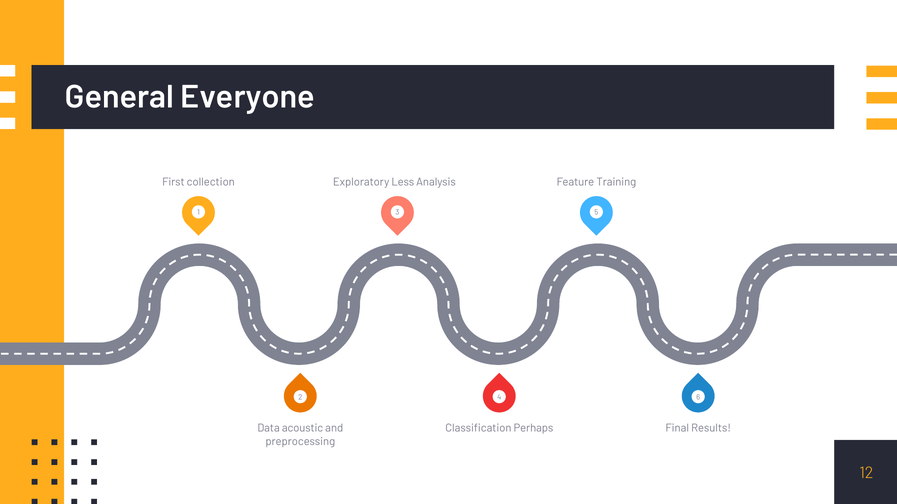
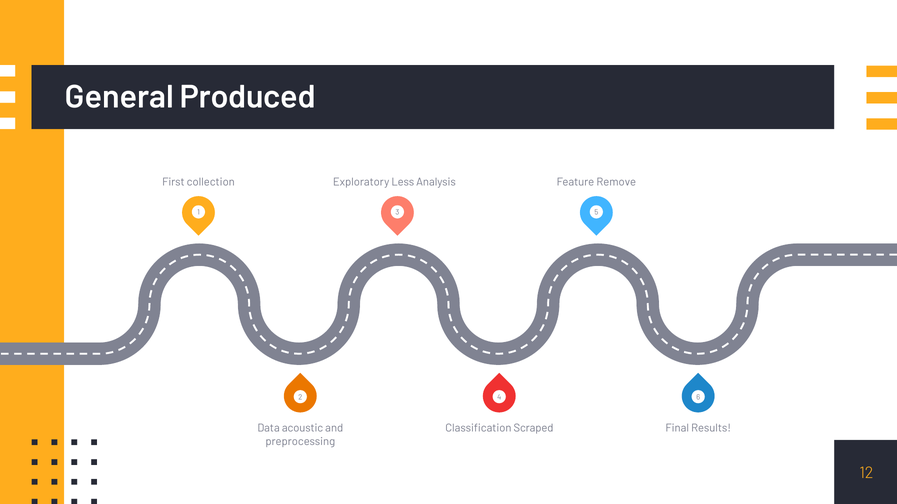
Everyone: Everyone -> Produced
Training: Training -> Remove
Perhaps: Perhaps -> Scraped
